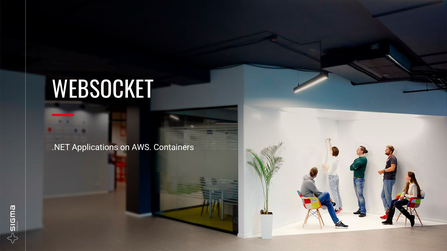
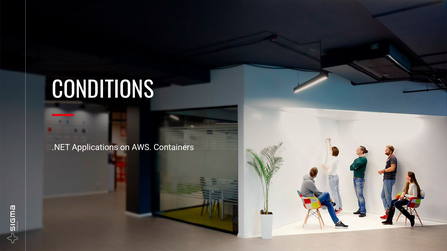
WEBSOCKET: WEBSOCKET -> CONDITIONS
